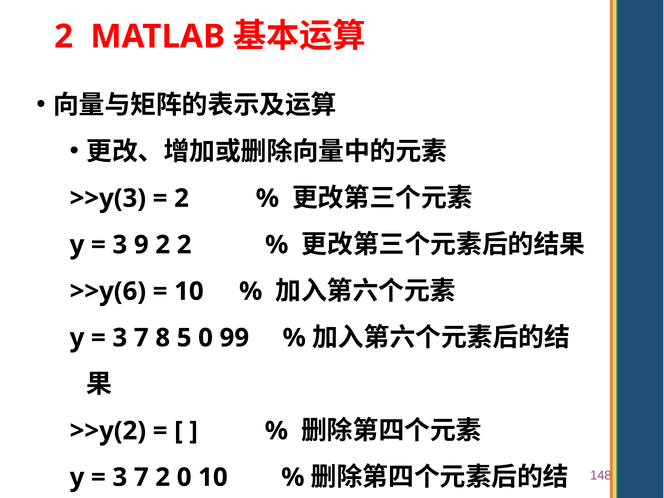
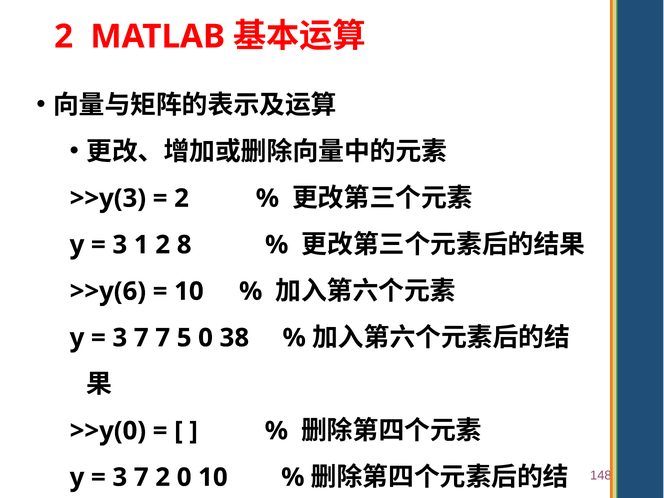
9: 9 -> 1
2 2: 2 -> 8
7 8: 8 -> 7
99: 99 -> 38
>>y(2: >>y(2 -> >>y(0
